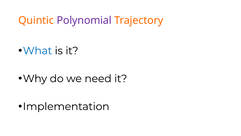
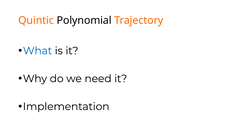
Polynomial colour: purple -> black
